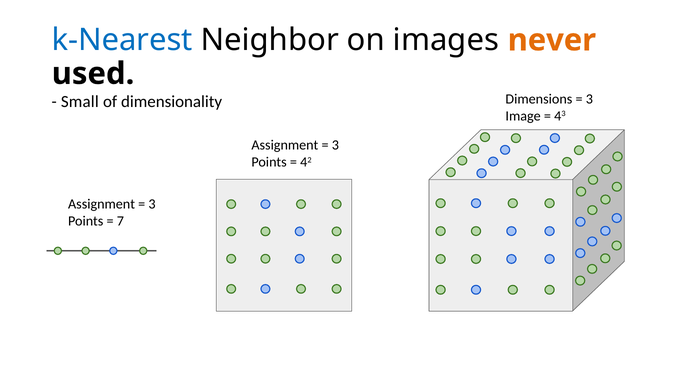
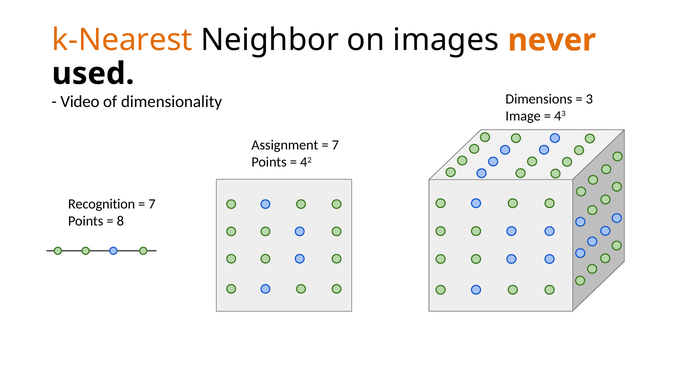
k-Nearest colour: blue -> orange
Small: Small -> Video
3 at (335, 145): 3 -> 7
Assignment at (102, 204): Assignment -> Recognition
3 at (152, 204): 3 -> 7
7: 7 -> 8
